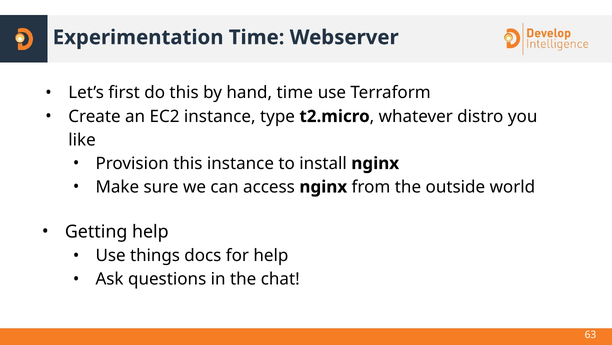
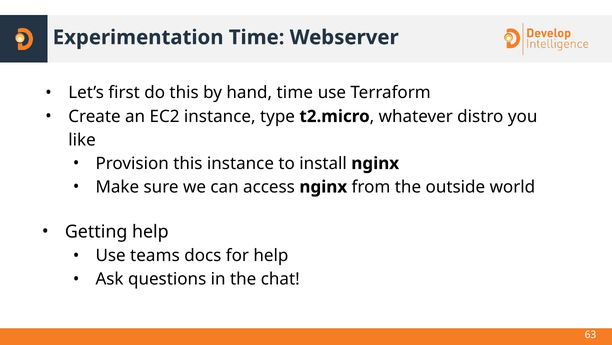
things: things -> teams
